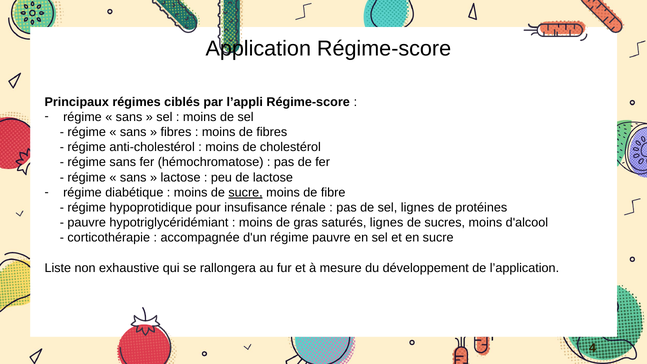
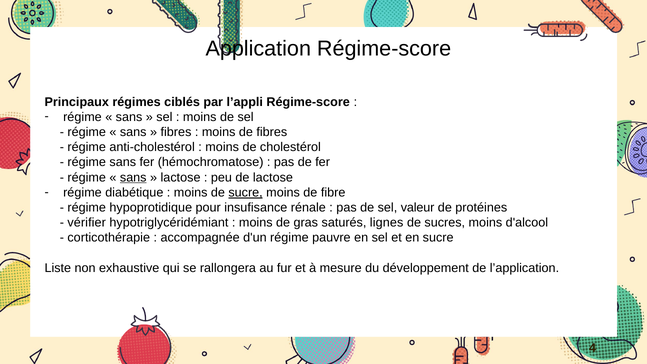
sans at (133, 177) underline: none -> present
sel lignes: lignes -> valeur
pauvre at (87, 223): pauvre -> vérifier
